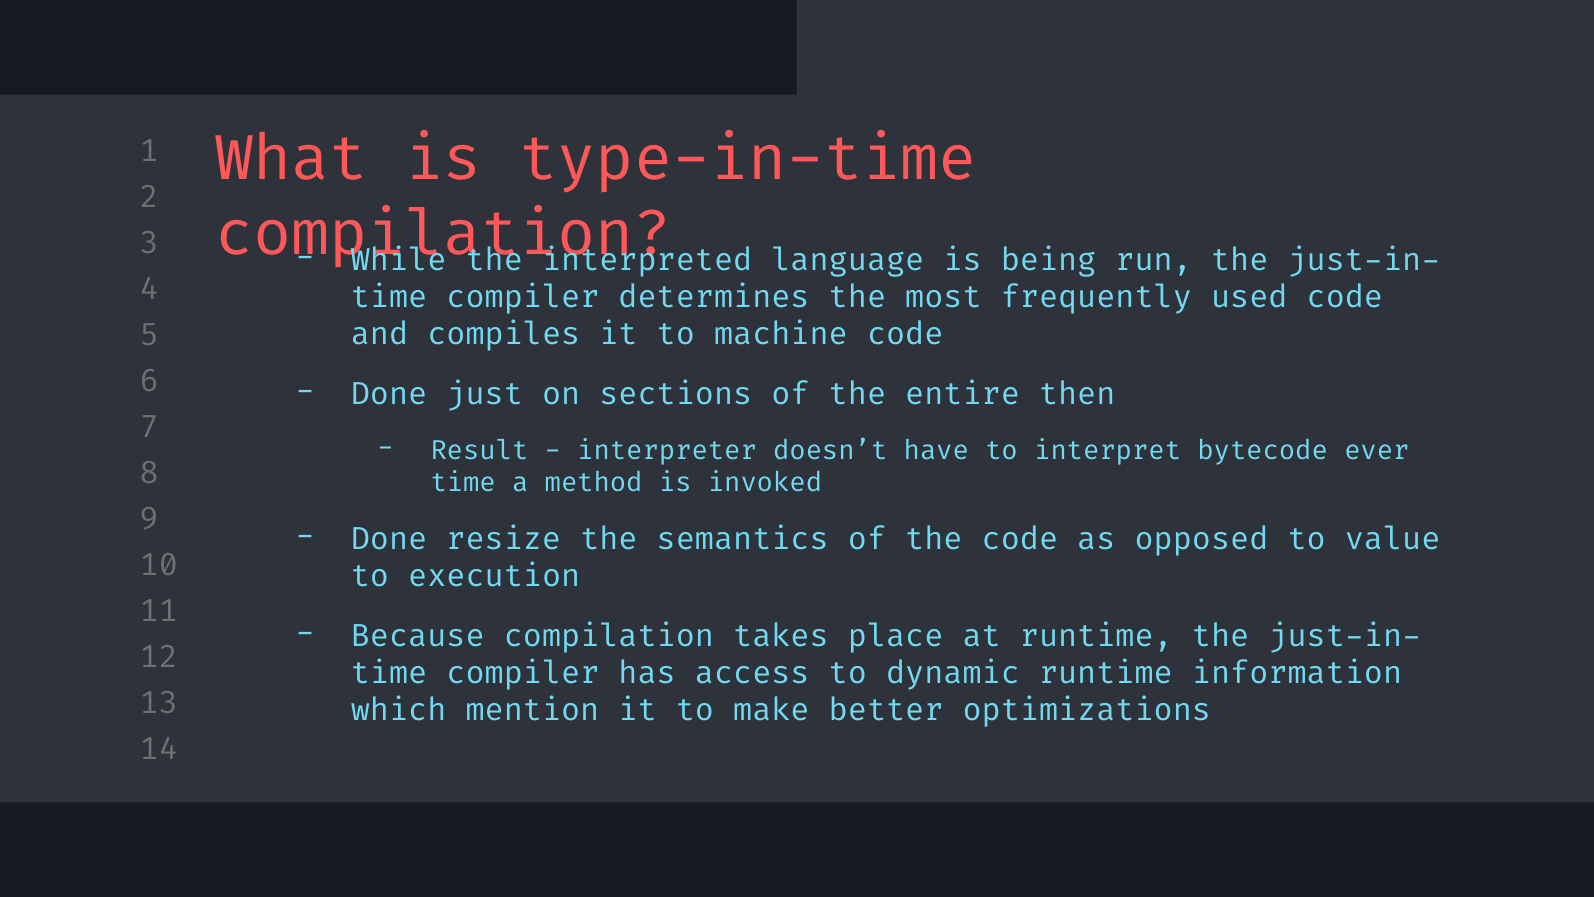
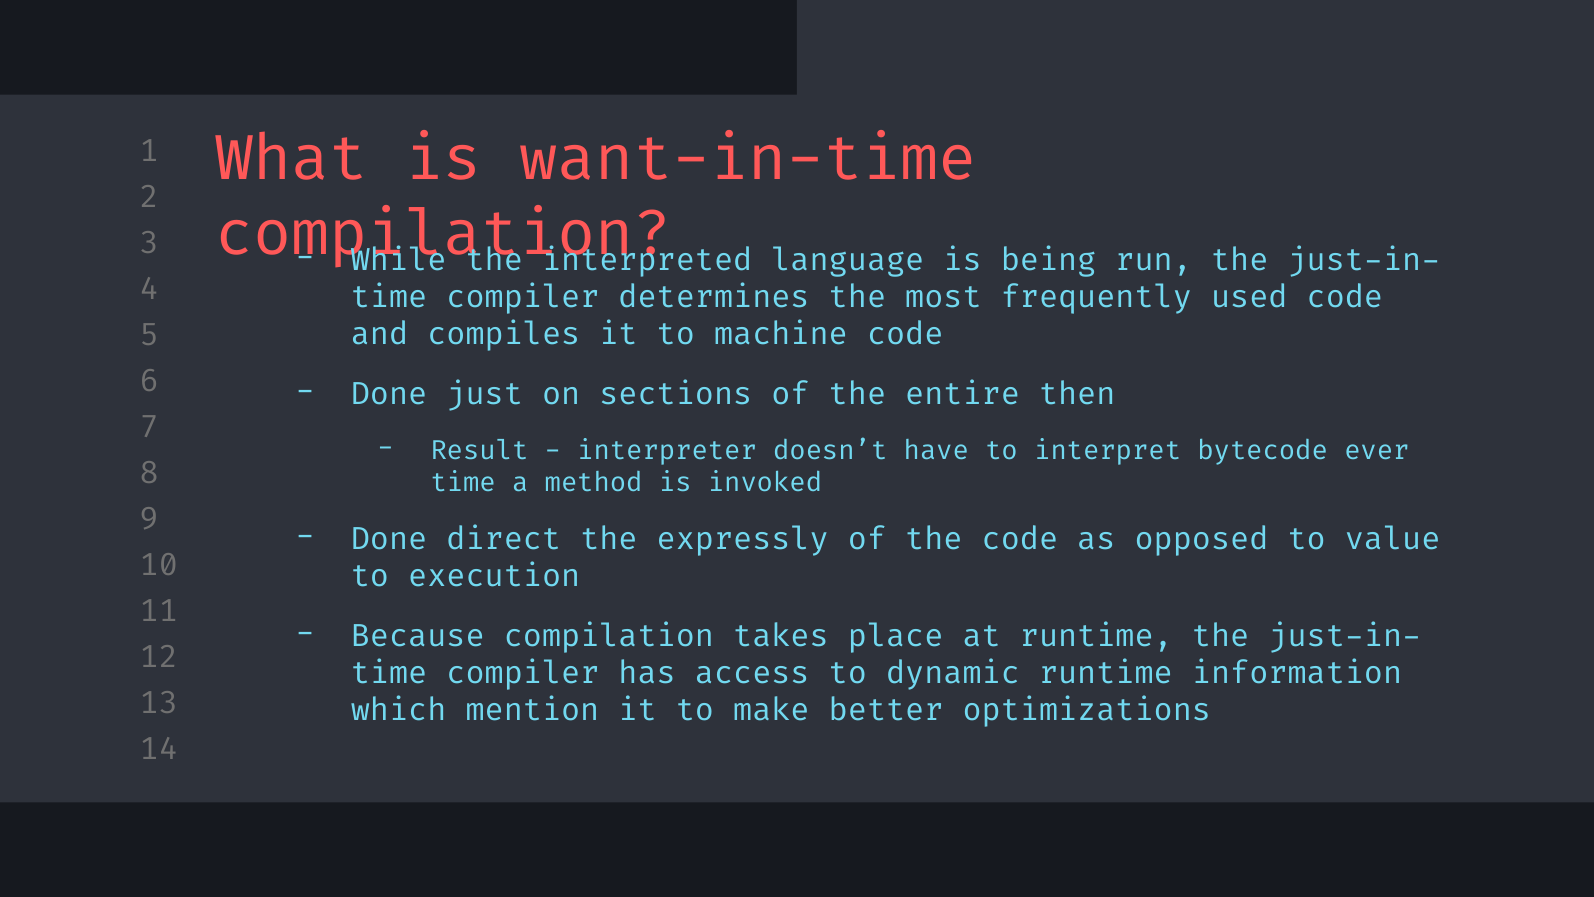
type-in-time: type-in-time -> want-in-time
resize: resize -> direct
semantics: semantics -> expressly
